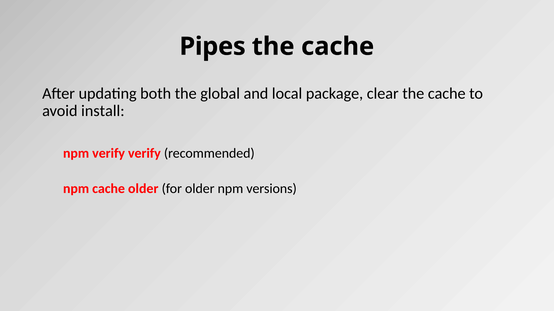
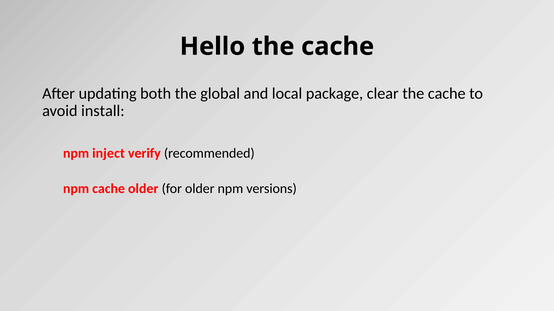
Pipes: Pipes -> Hello
npm verify: verify -> inject
